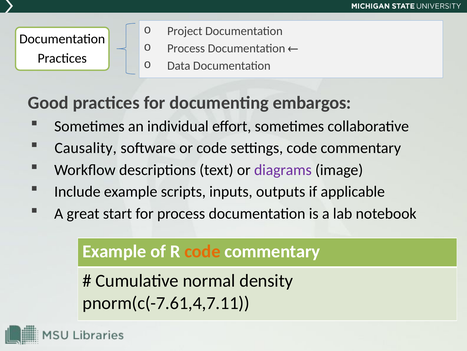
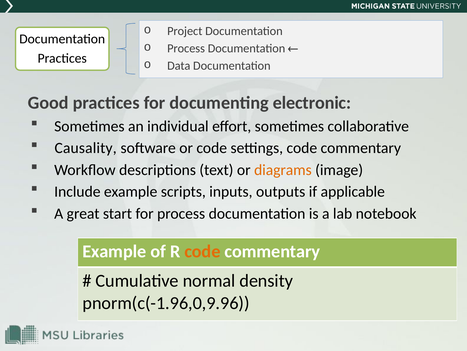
embargos: embargos -> electronic
diagrams colour: purple -> orange
pnorm(c(-7.61,4,7.11: pnorm(c(-7.61,4,7.11 -> pnorm(c(-1.96,0,9.96
